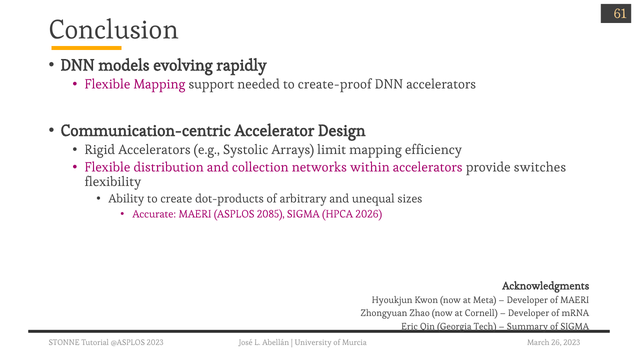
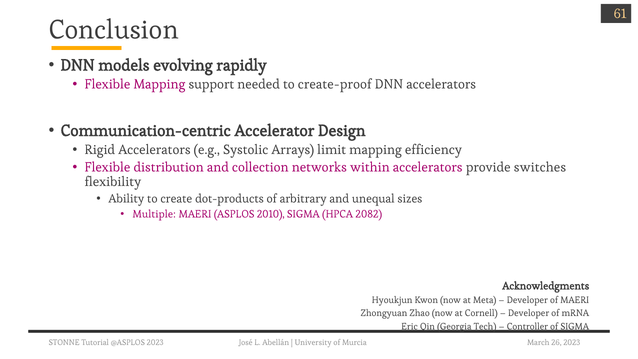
Accurate: Accurate -> Multiple
2085: 2085 -> 2010
2026: 2026 -> 2082
Summary: Summary -> Controller
